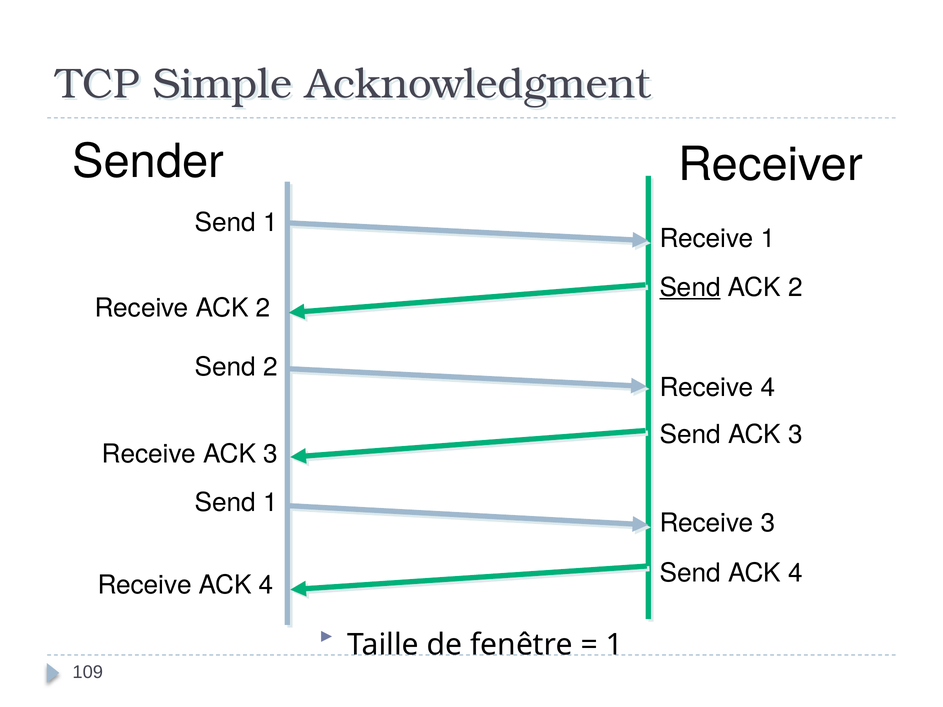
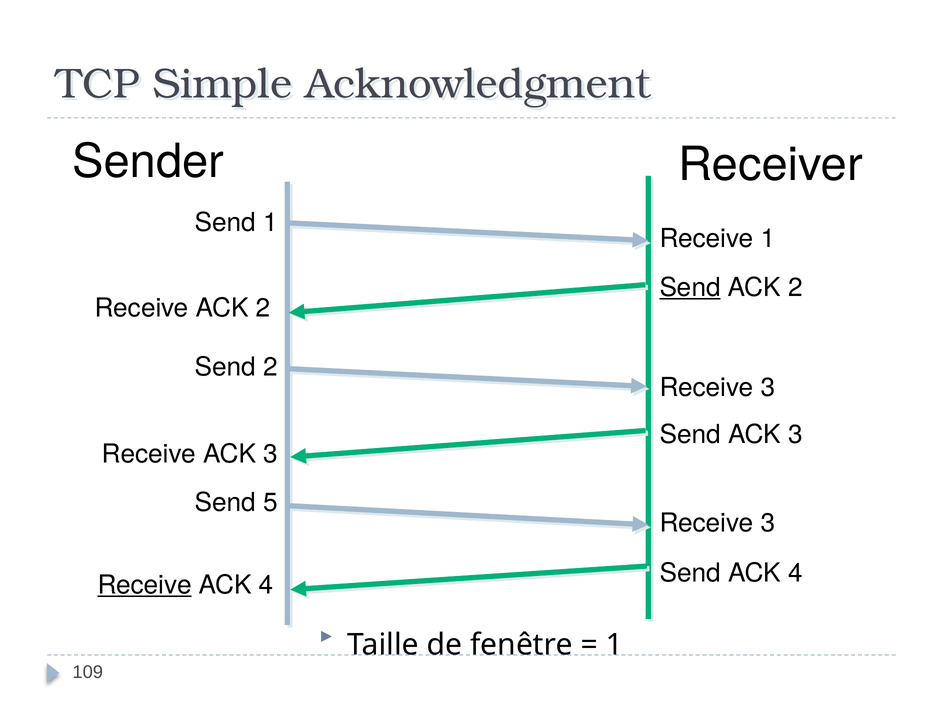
4 at (768, 388): 4 -> 3
1 at (271, 503): 1 -> 5
Receive at (145, 585) underline: none -> present
